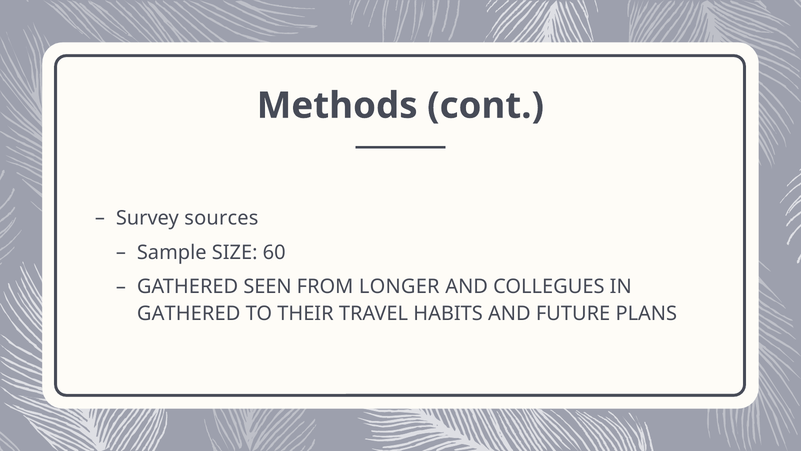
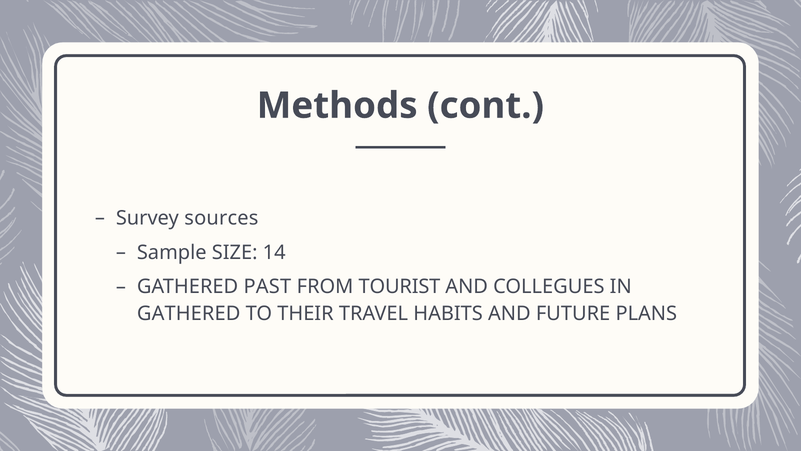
60: 60 -> 14
SEEN: SEEN -> PAST
LONGER: LONGER -> TOURIST
